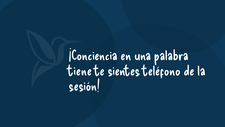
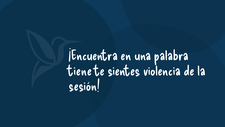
¡Conciencia: ¡Conciencia -> ¡Encuentra
teléfono: teléfono -> violencia
